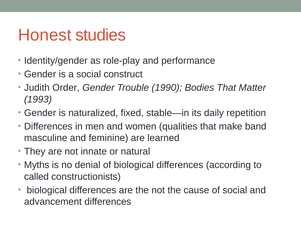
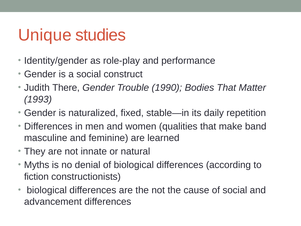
Honest: Honest -> Unique
Order: Order -> There
called: called -> fiction
